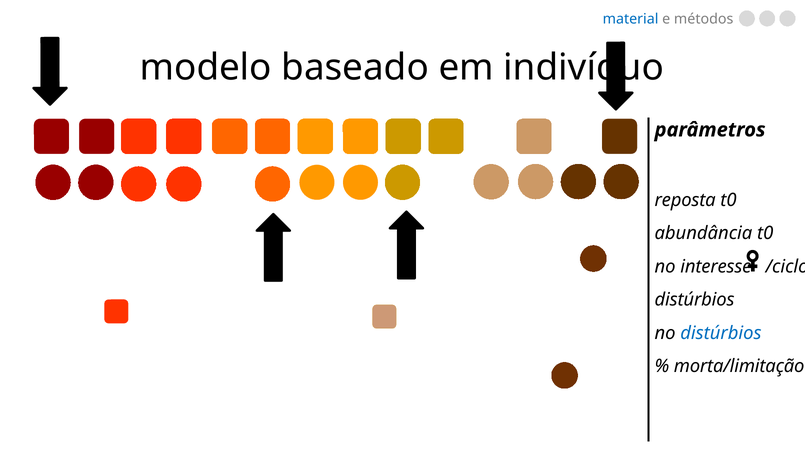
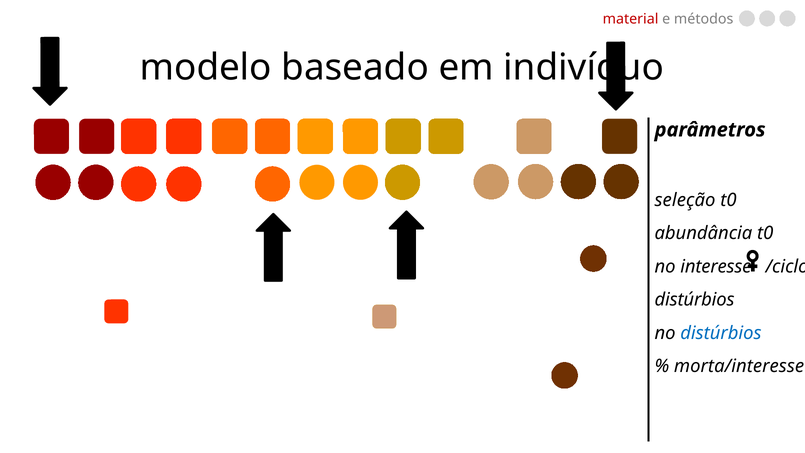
material colour: blue -> red
reposta: reposta -> seleção
morta/limitação: morta/limitação -> morta/interesse
